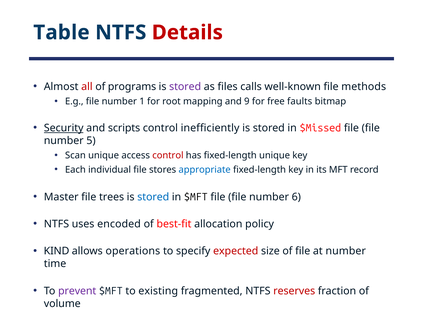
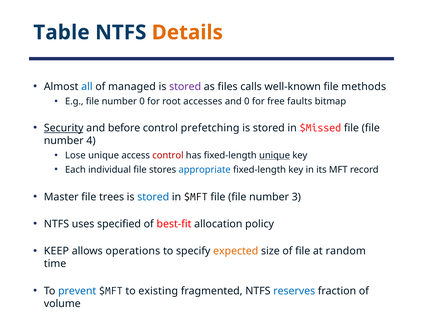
Details colour: red -> orange
all colour: red -> blue
programs: programs -> managed
number 1: 1 -> 0
mapping: mapping -> accesses
and 9: 9 -> 0
scripts: scripts -> before
inefficiently: inefficiently -> prefetching
5: 5 -> 4
Scan: Scan -> Lose
unique at (275, 156) underline: none -> present
6: 6 -> 3
encoded: encoded -> specified
KIND: KIND -> KEEP
expected colour: red -> orange
at number: number -> random
prevent colour: purple -> blue
reserves colour: red -> blue
